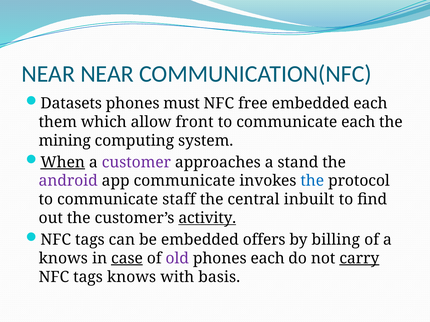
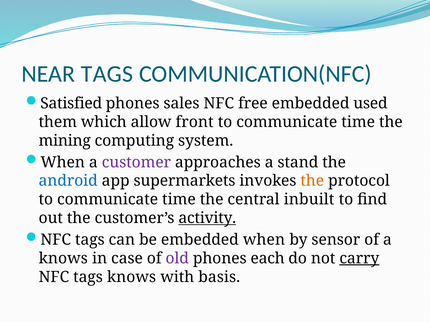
NEAR NEAR: NEAR -> TAGS
Datasets: Datasets -> Satisfied
must: must -> sales
embedded each: each -> used
each at (358, 122): each -> time
When at (63, 162) underline: present -> none
android colour: purple -> blue
app communicate: communicate -> supermarkets
the at (312, 181) colour: blue -> orange
staff at (179, 200): staff -> time
embedded offers: offers -> when
billing: billing -> sensor
case underline: present -> none
